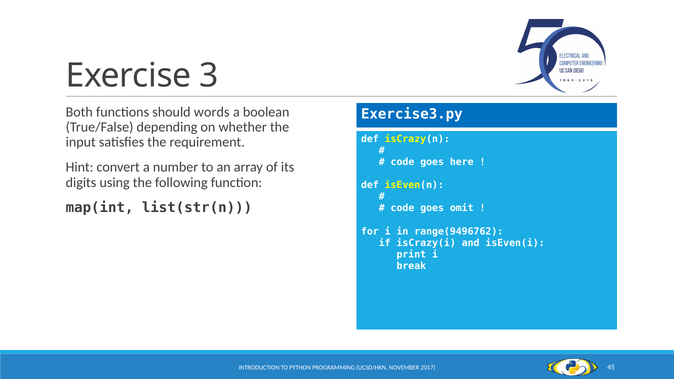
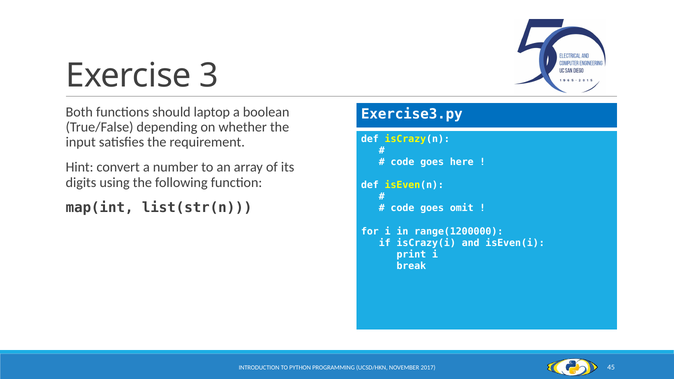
words: words -> laptop
range(9496762: range(9496762 -> range(1200000
